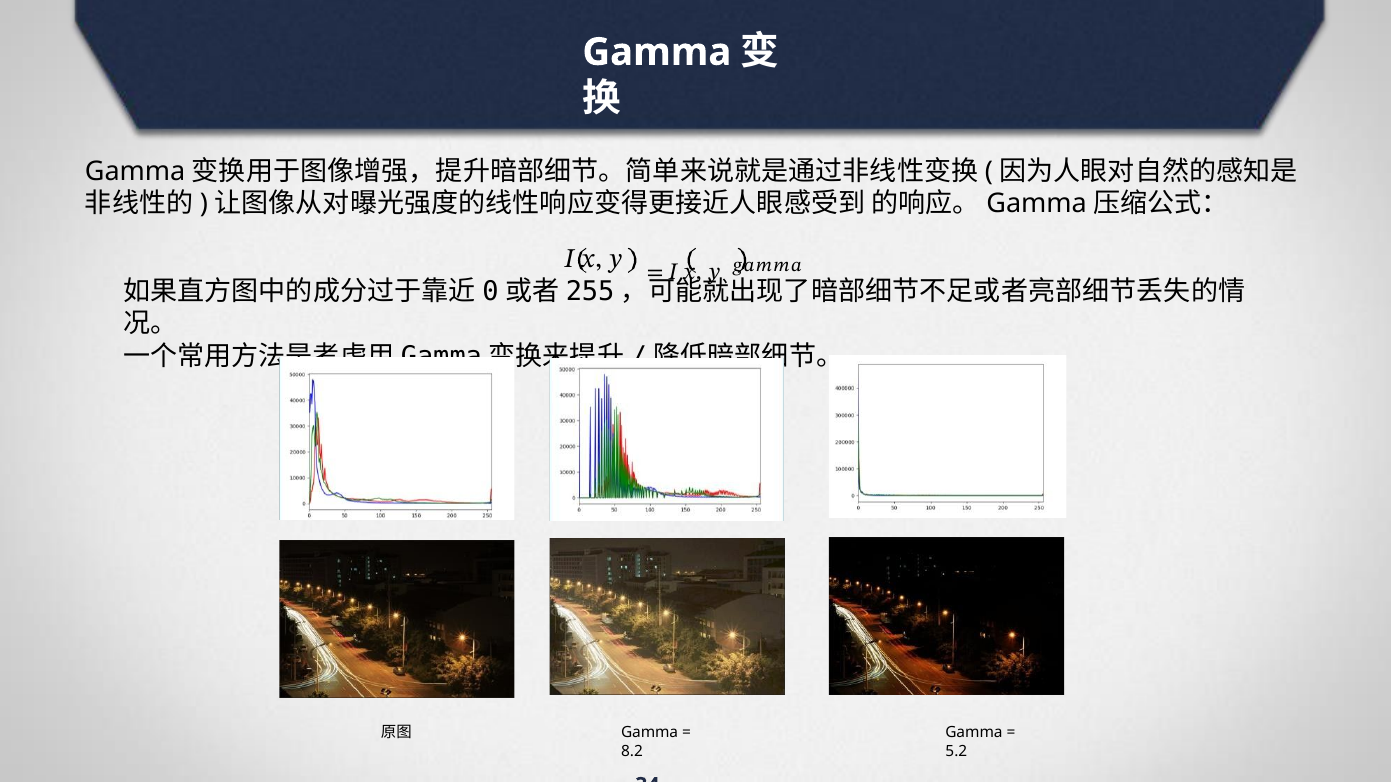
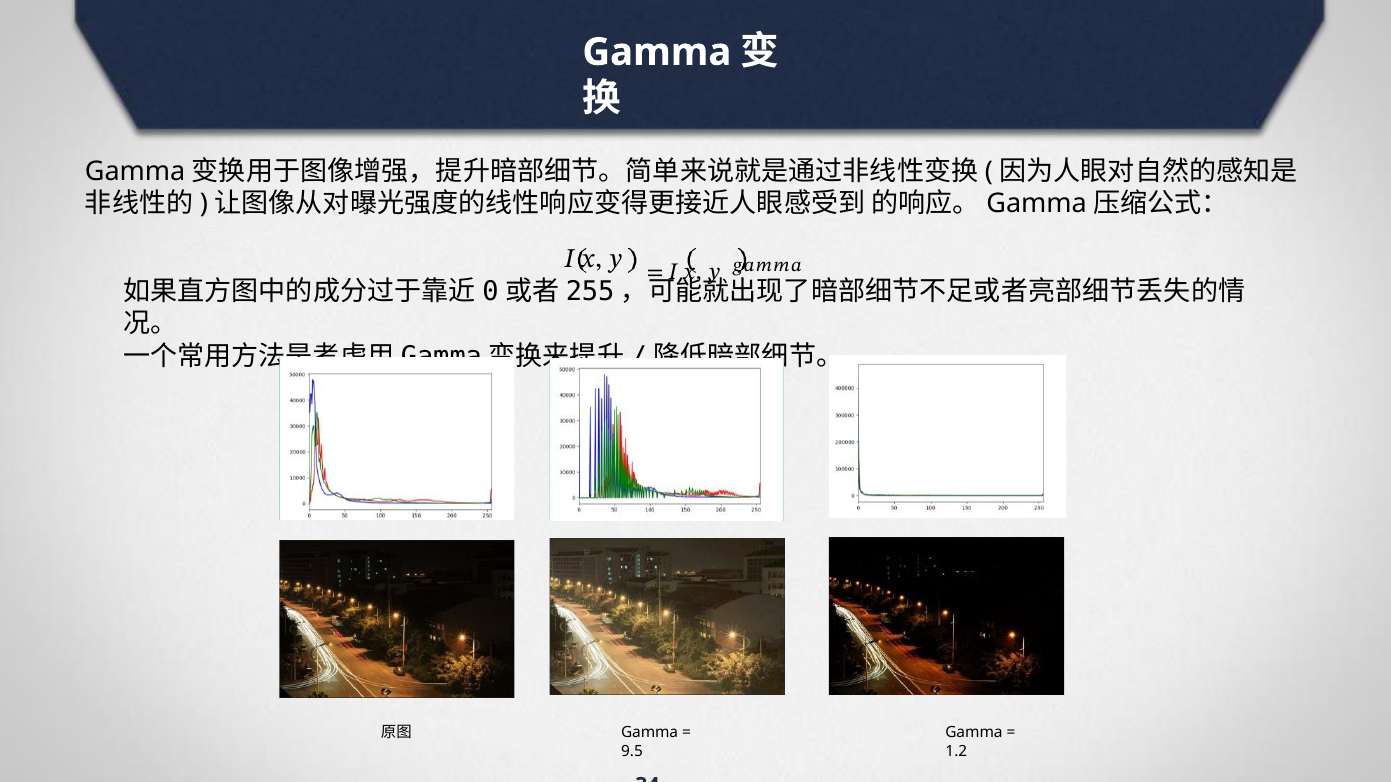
8.2: 8.2 -> 9.5
5.2: 5.2 -> 1.2
